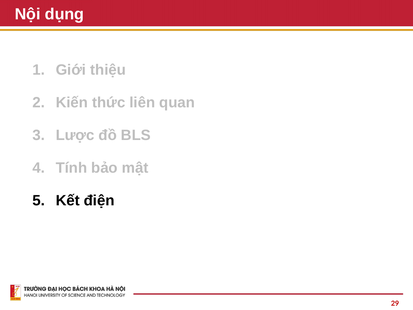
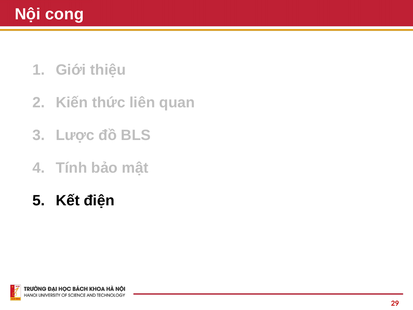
dụng: dụng -> cong
